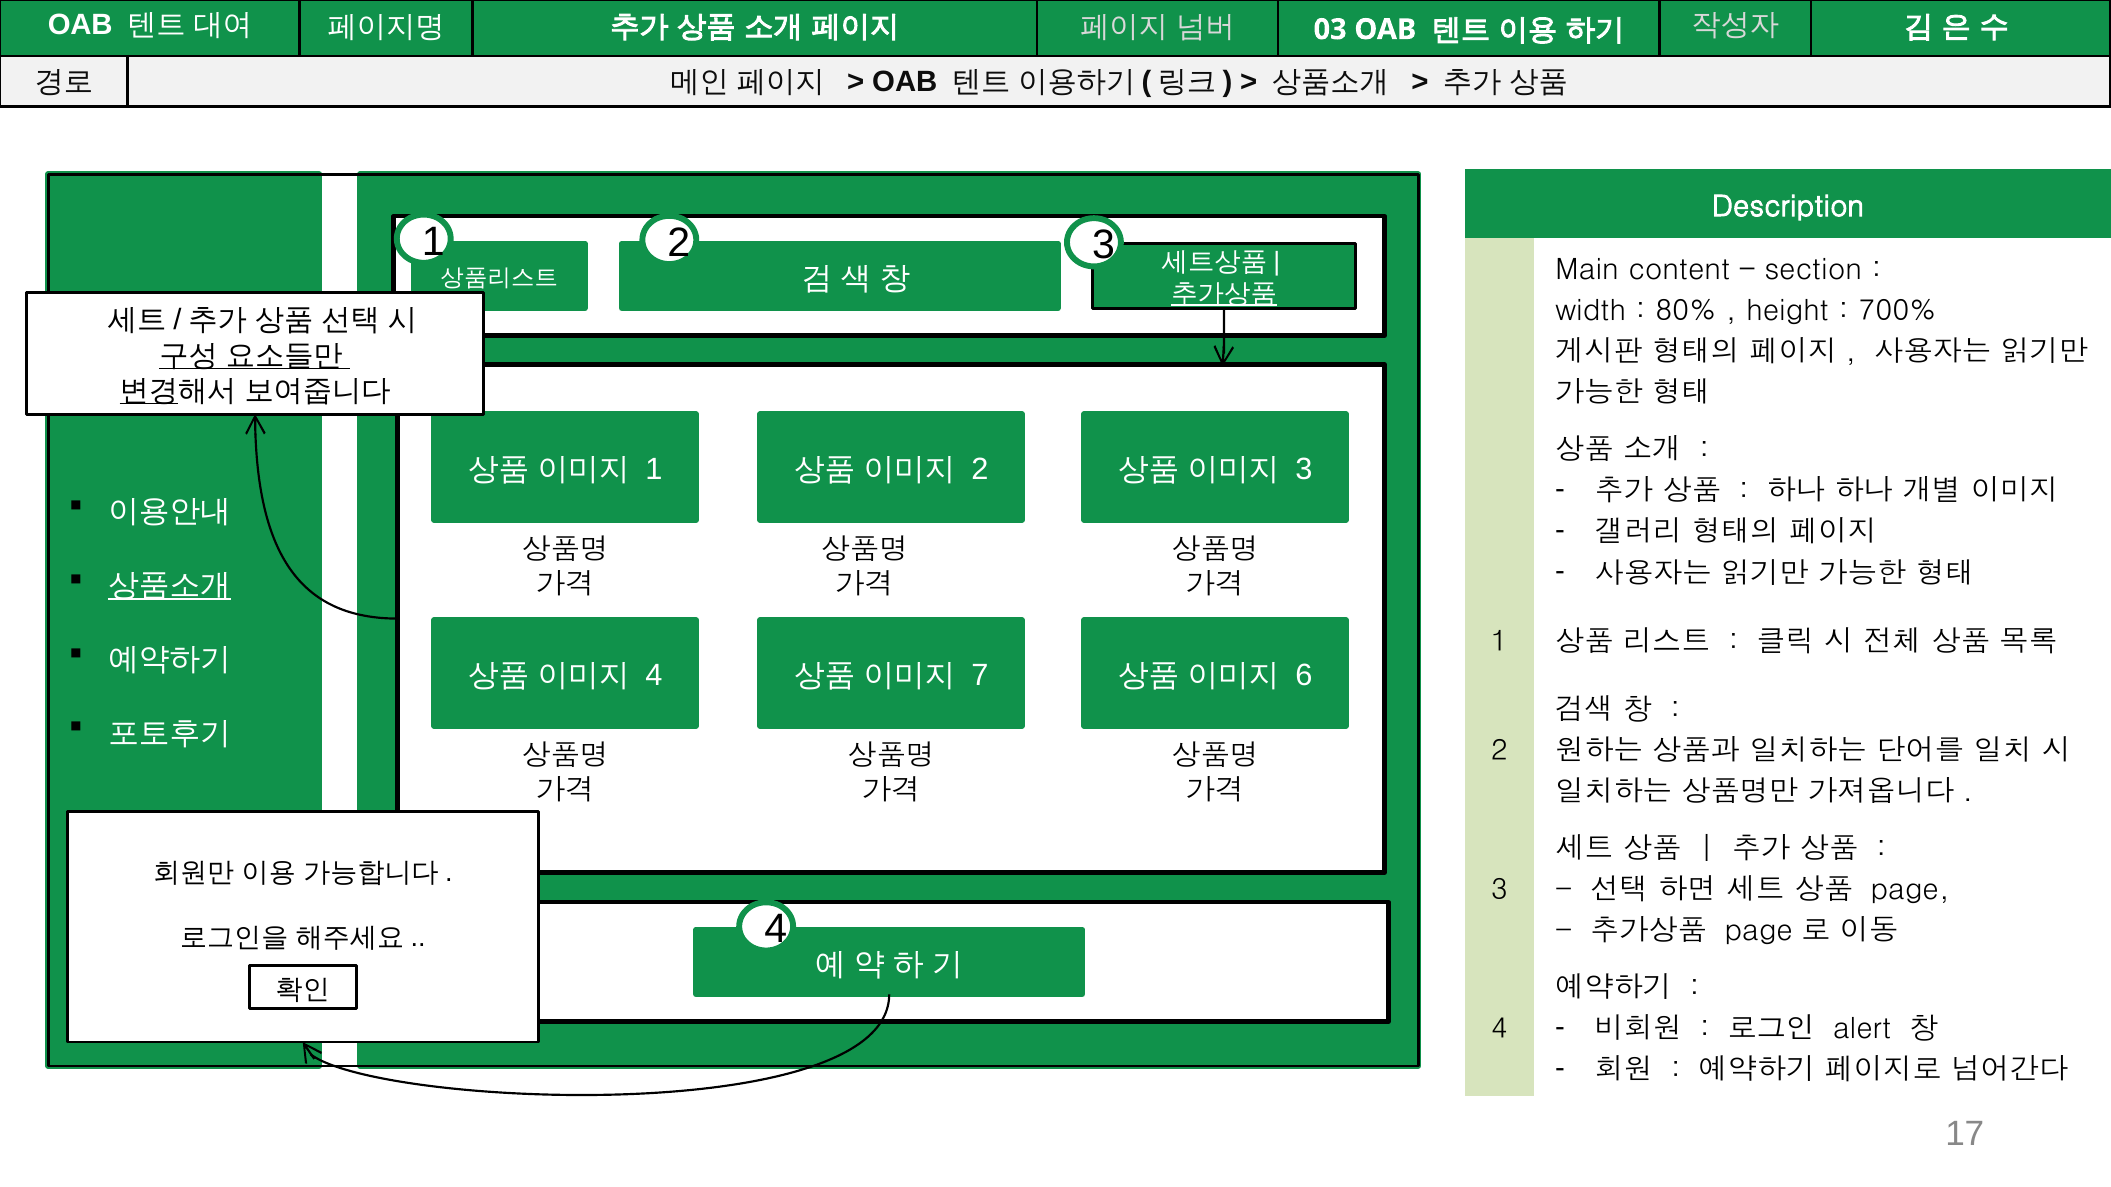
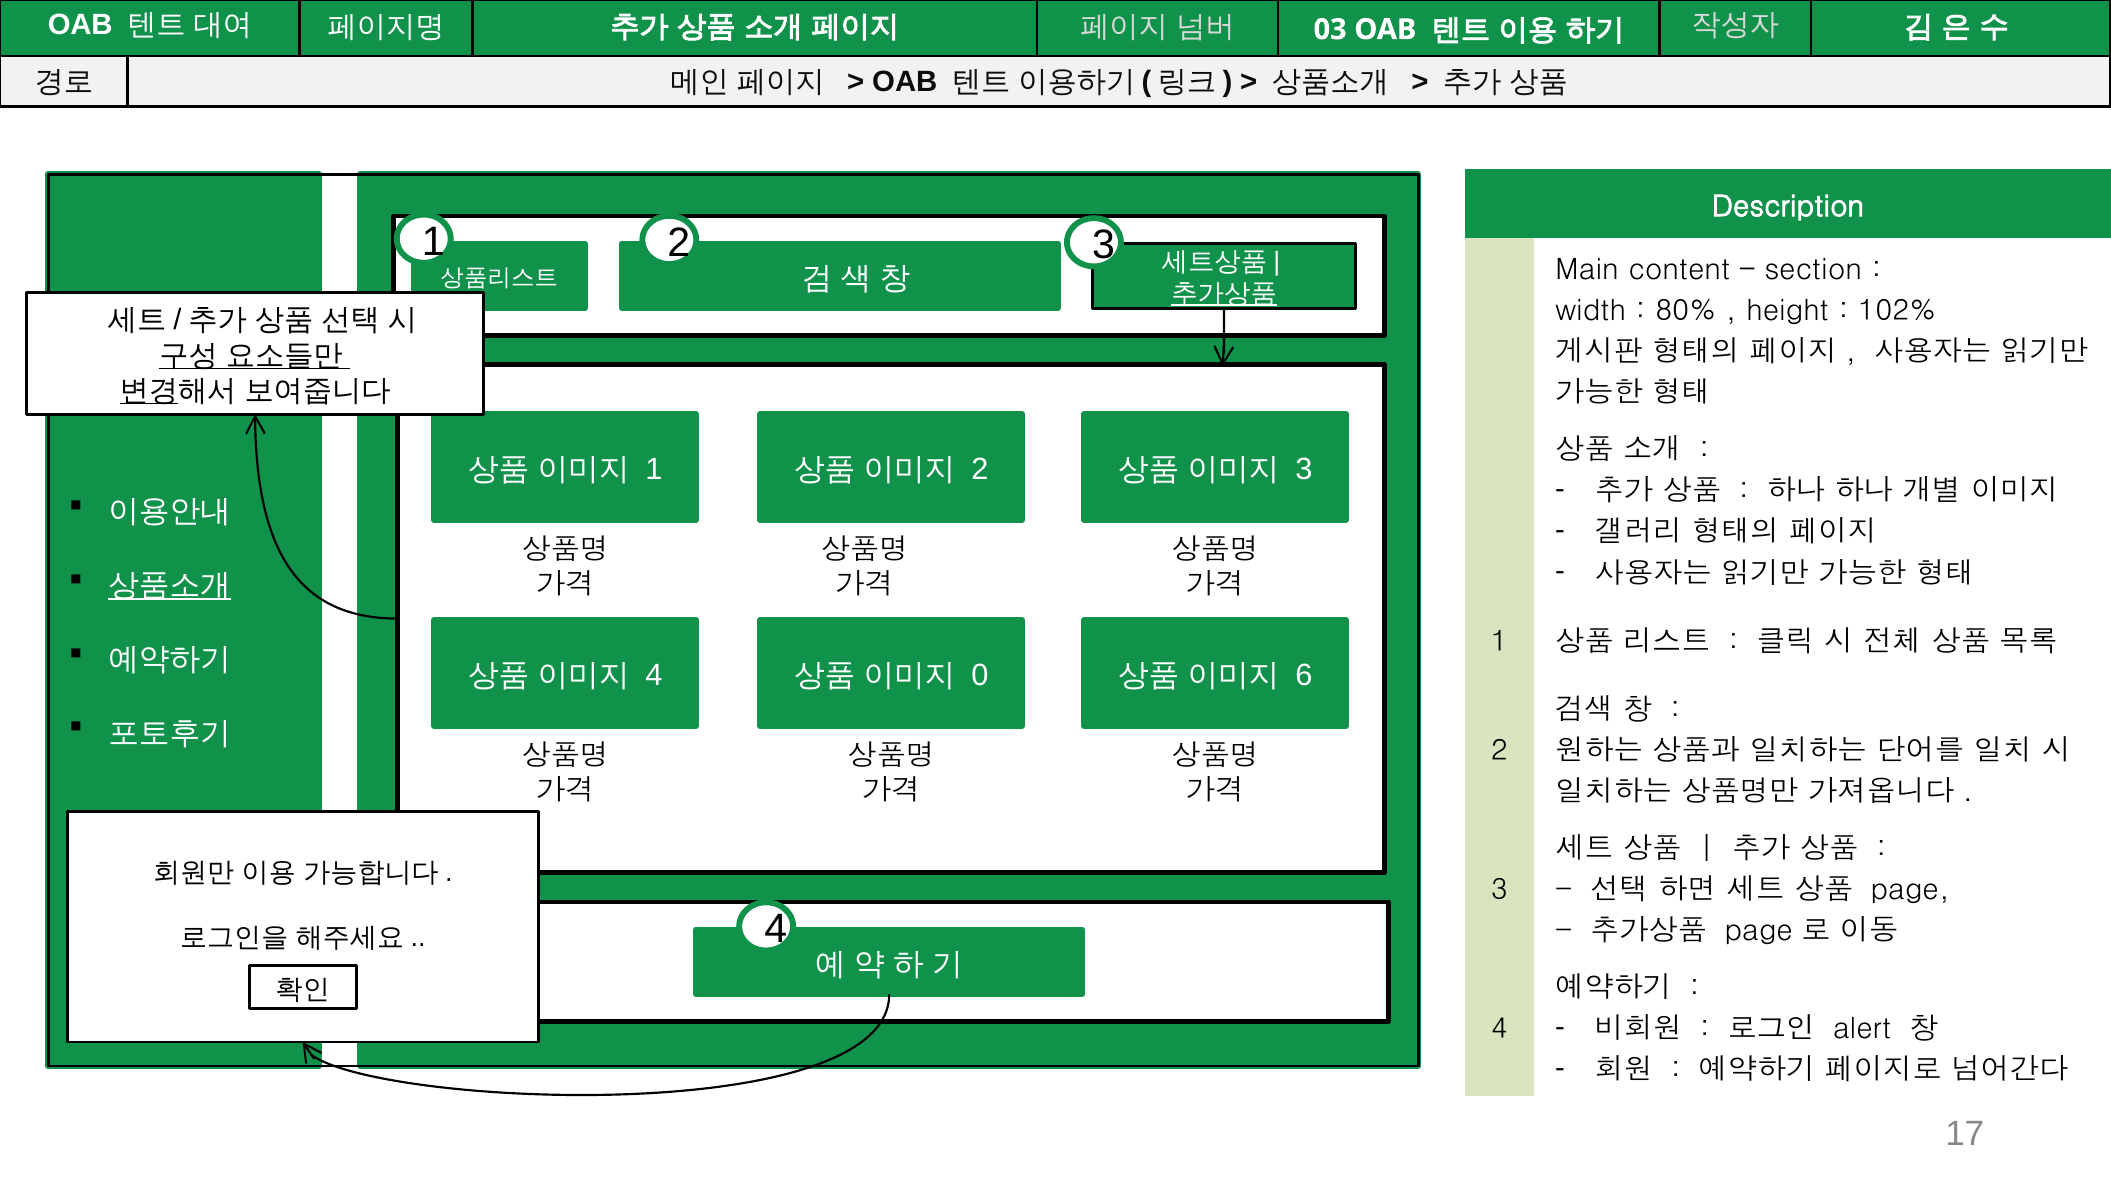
700%: 700% -> 102%
7: 7 -> 0
